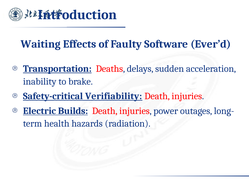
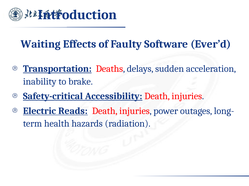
Verifiability: Verifiability -> Accessibility
Builds: Builds -> Reads
